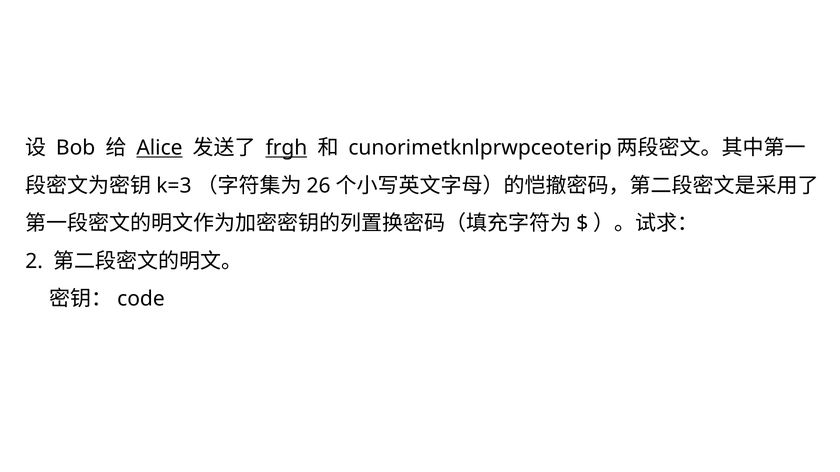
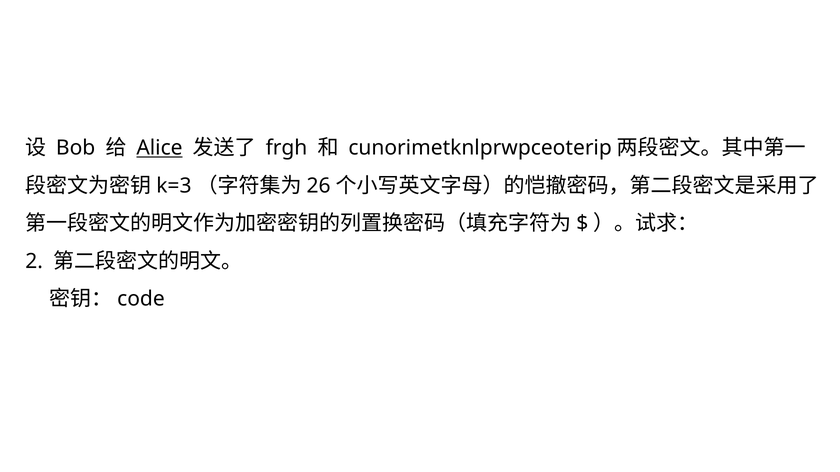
frgh underline: present -> none
